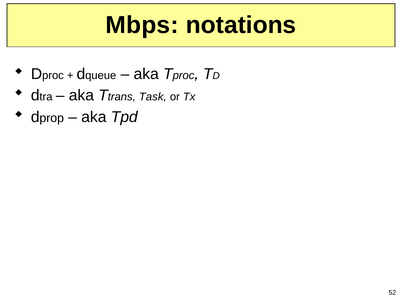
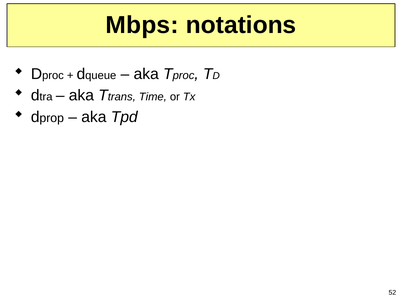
Task: Task -> Time
